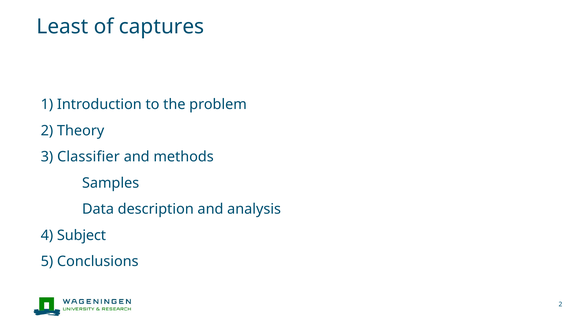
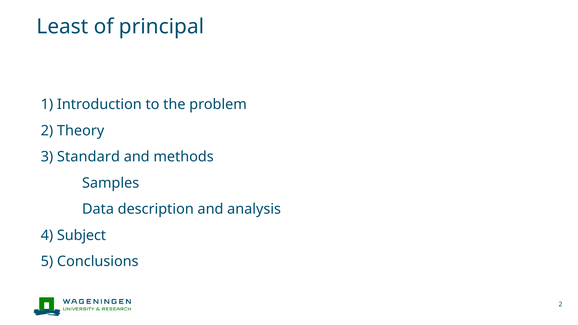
captures: captures -> principal
Classifier: Classifier -> Standard
